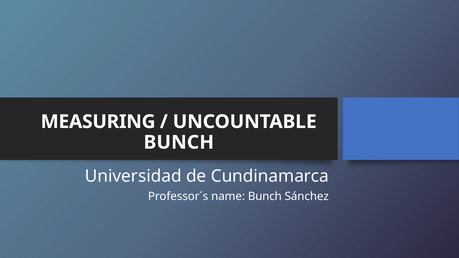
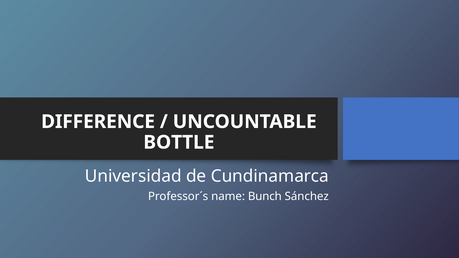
MEASURING: MEASURING -> DIFFERENCE
BUNCH at (179, 142): BUNCH -> BOTTLE
